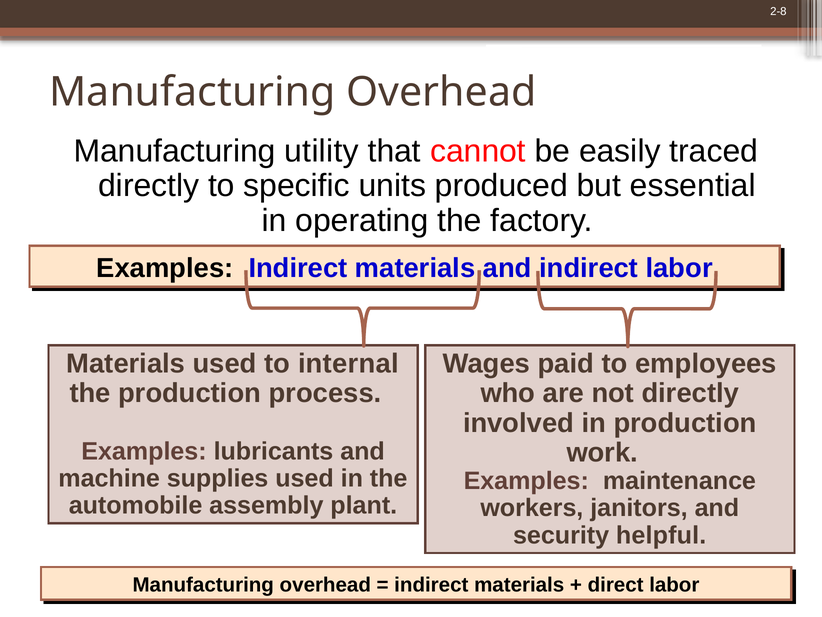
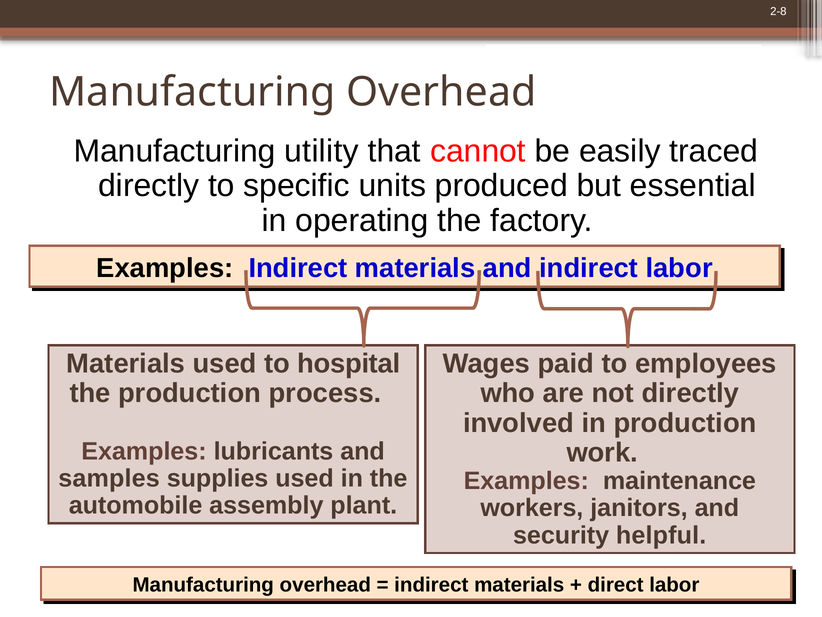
internal: internal -> hospital
machine: machine -> samples
